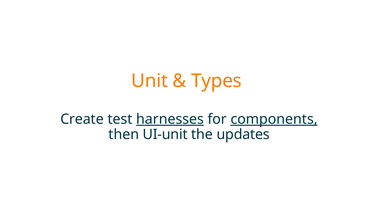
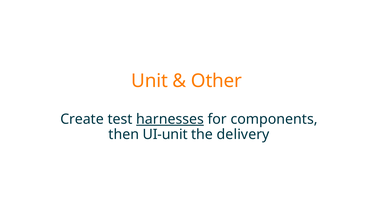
Types: Types -> Other
components underline: present -> none
updates: updates -> delivery
